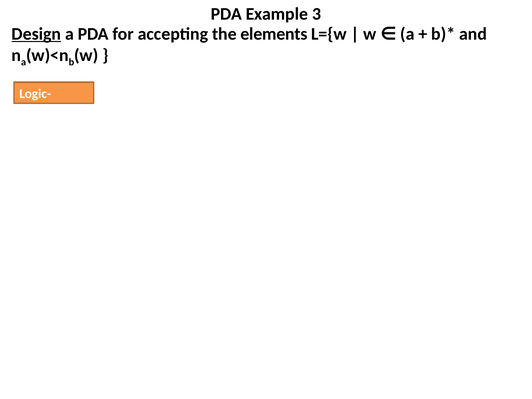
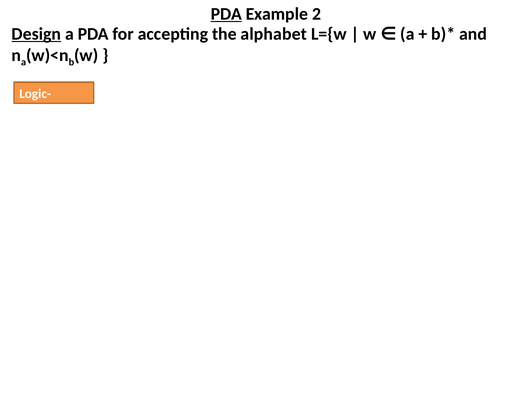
PDA at (226, 14) underline: none -> present
3: 3 -> 2
elements: elements -> alphabet
